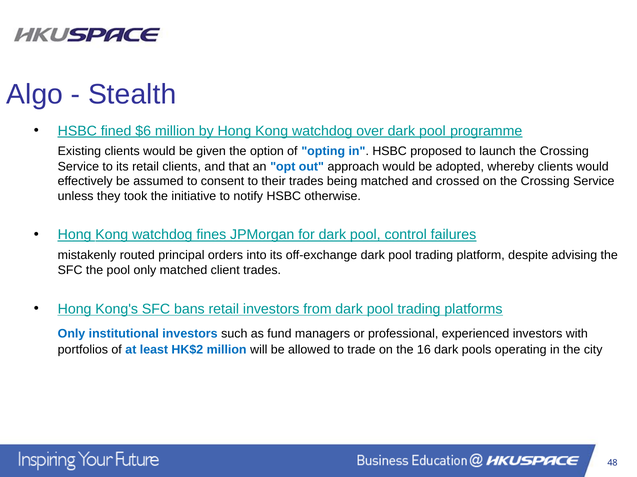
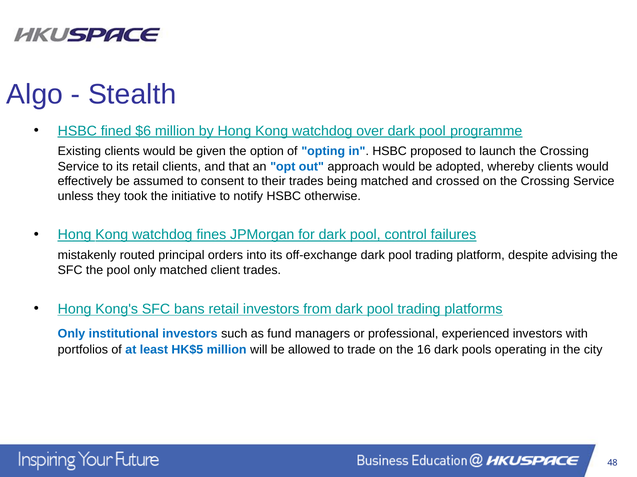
HK$2: HK$2 -> HK$5
